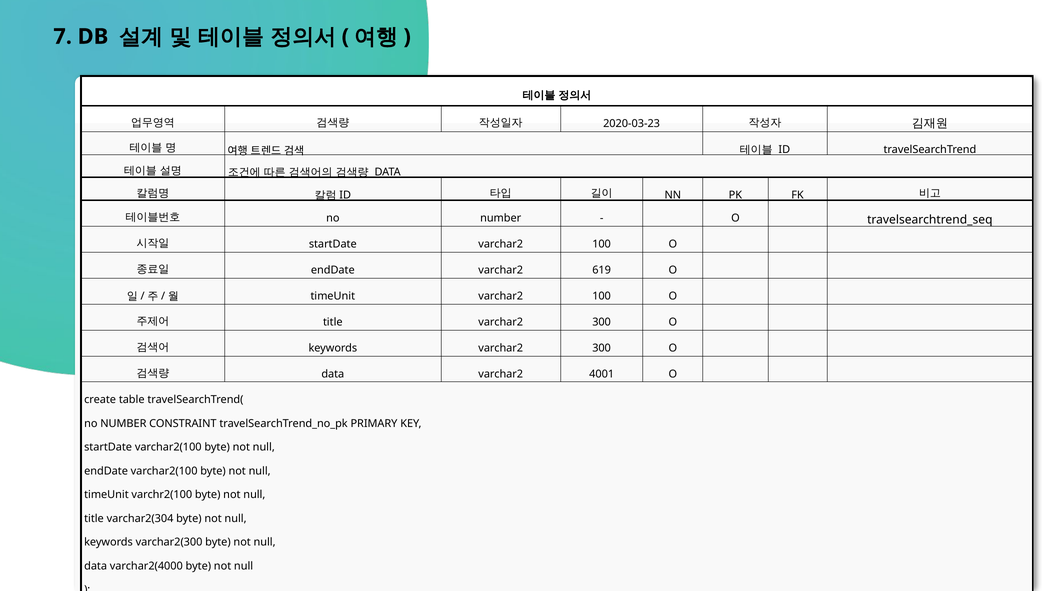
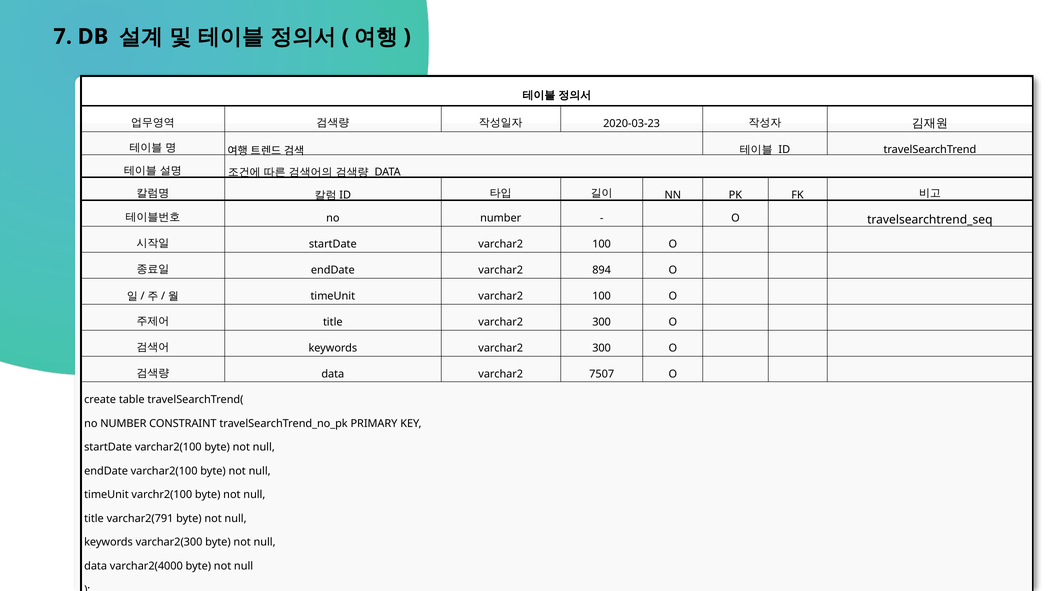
619: 619 -> 894
4001: 4001 -> 7507
varchar2(304: varchar2(304 -> varchar2(791
